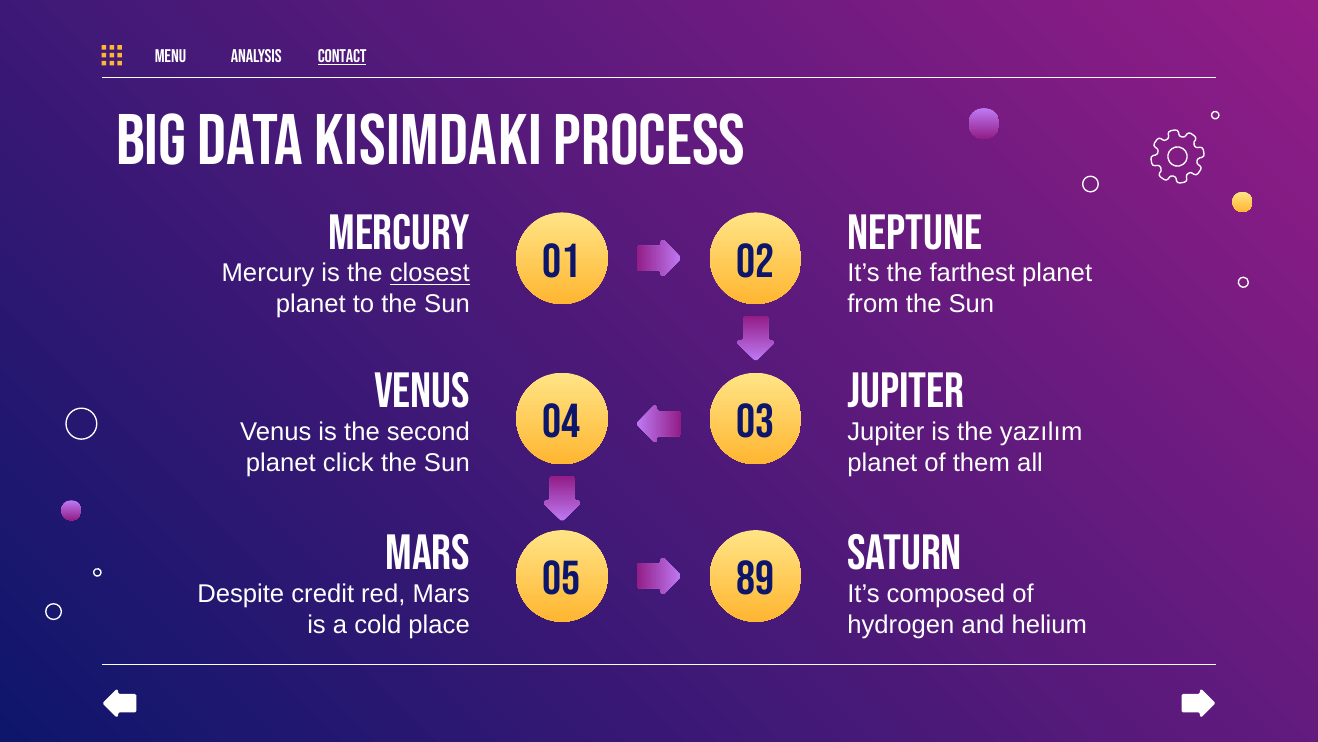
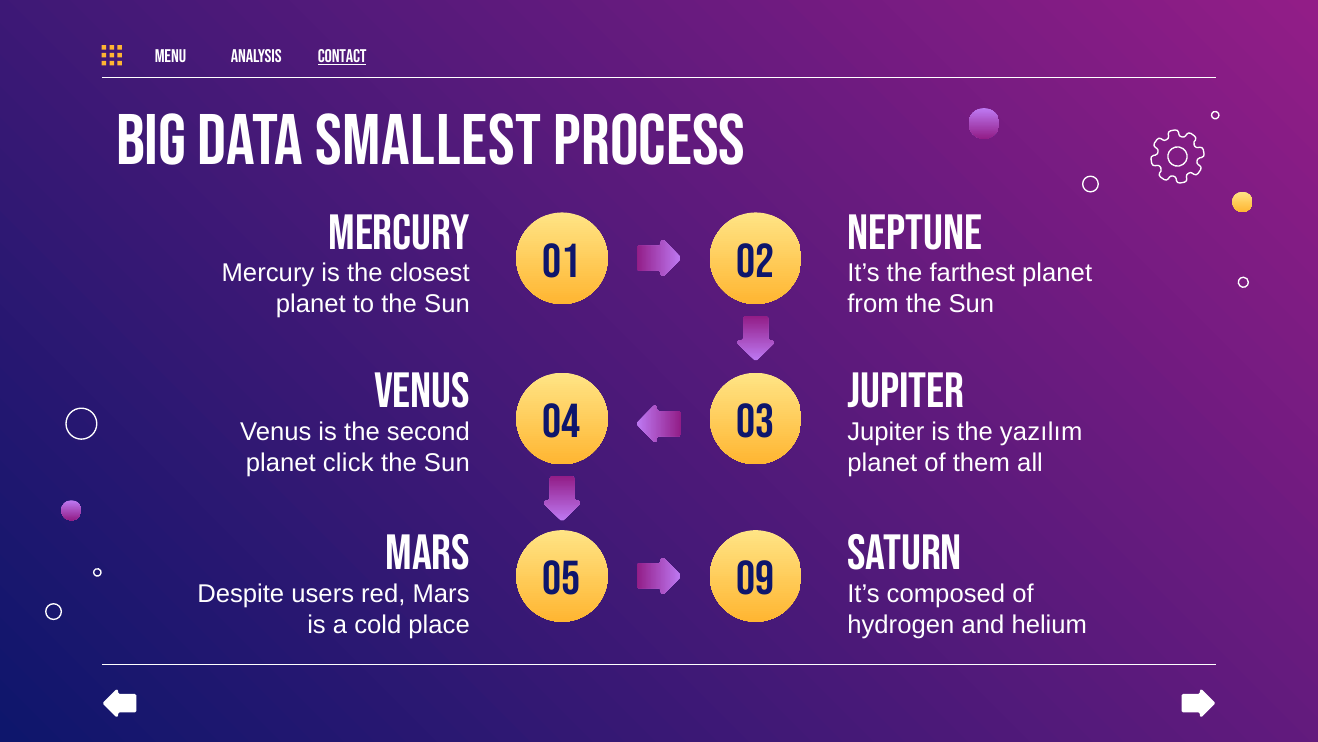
KISIMDAKI: KISIMDAKI -> SMALLEST
closest underline: present -> none
89: 89 -> 09
credit: credit -> users
